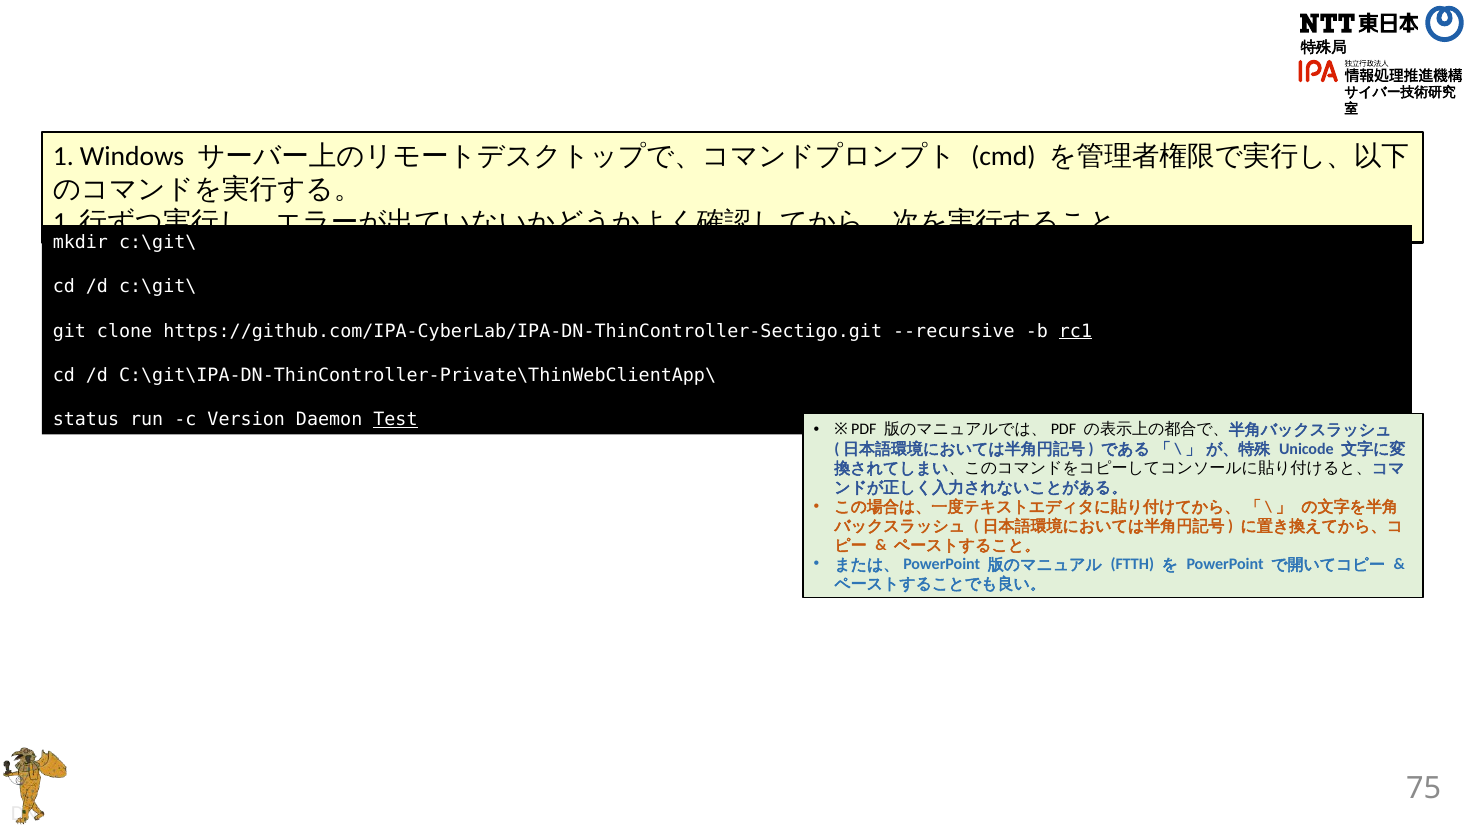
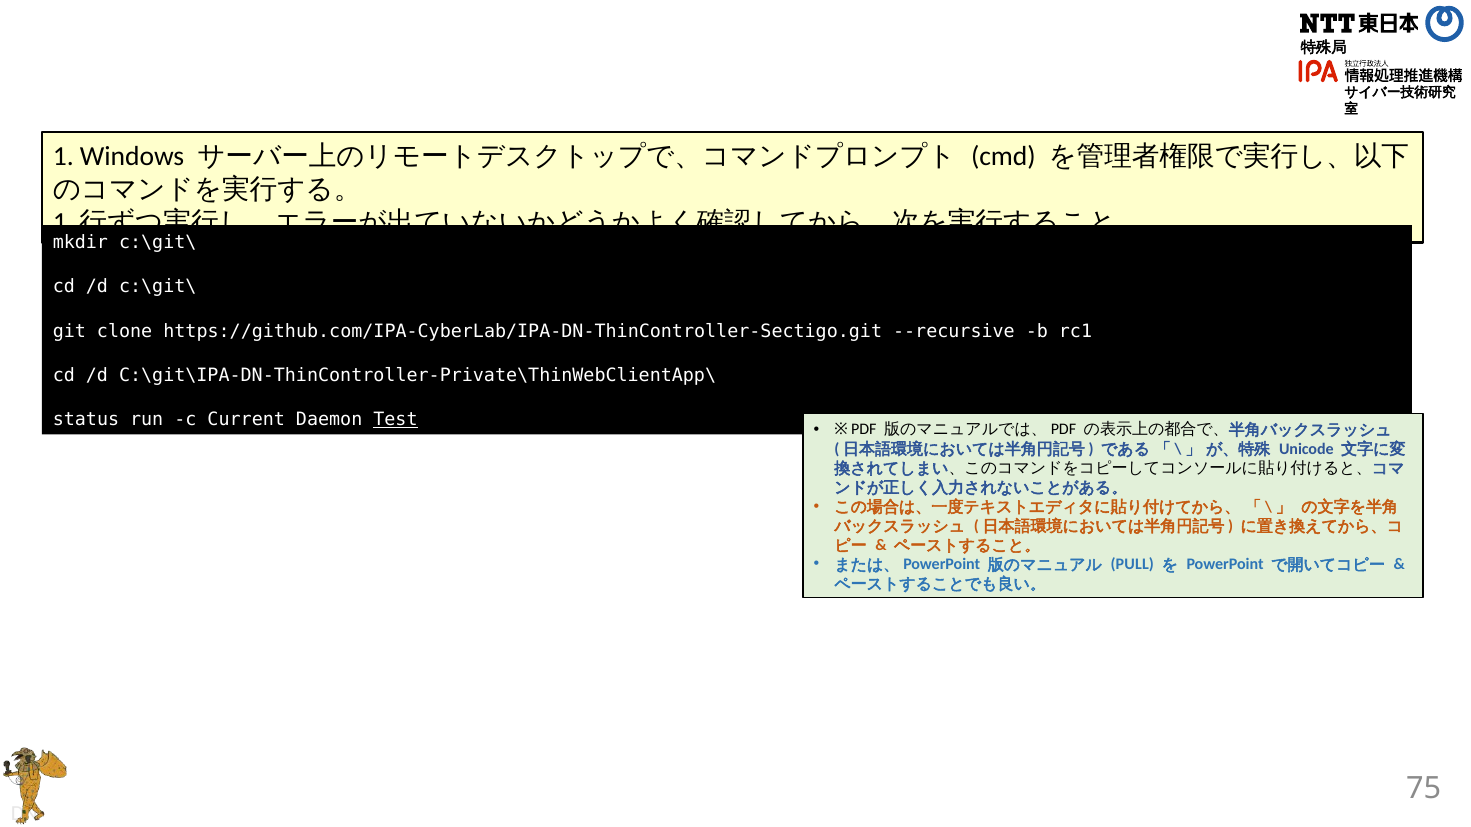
rc1 underline: present -> none
Version: Version -> Current
FTTH: FTTH -> PULL
